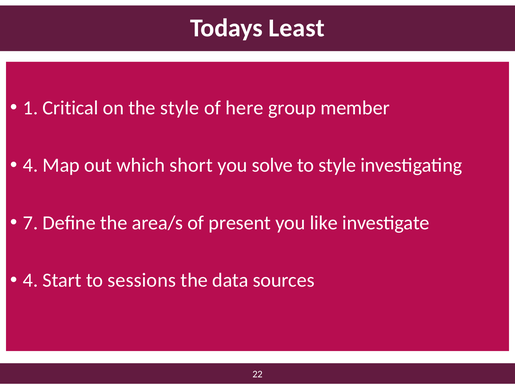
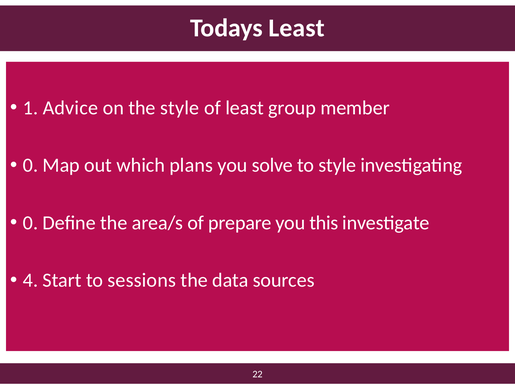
Critical: Critical -> Advice
of here: here -> least
4 at (31, 165): 4 -> 0
short: short -> plans
7 at (31, 223): 7 -> 0
present: present -> prepare
like: like -> this
